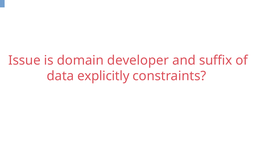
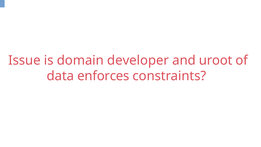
suffix: suffix -> uroot
explicitly: explicitly -> enforces
